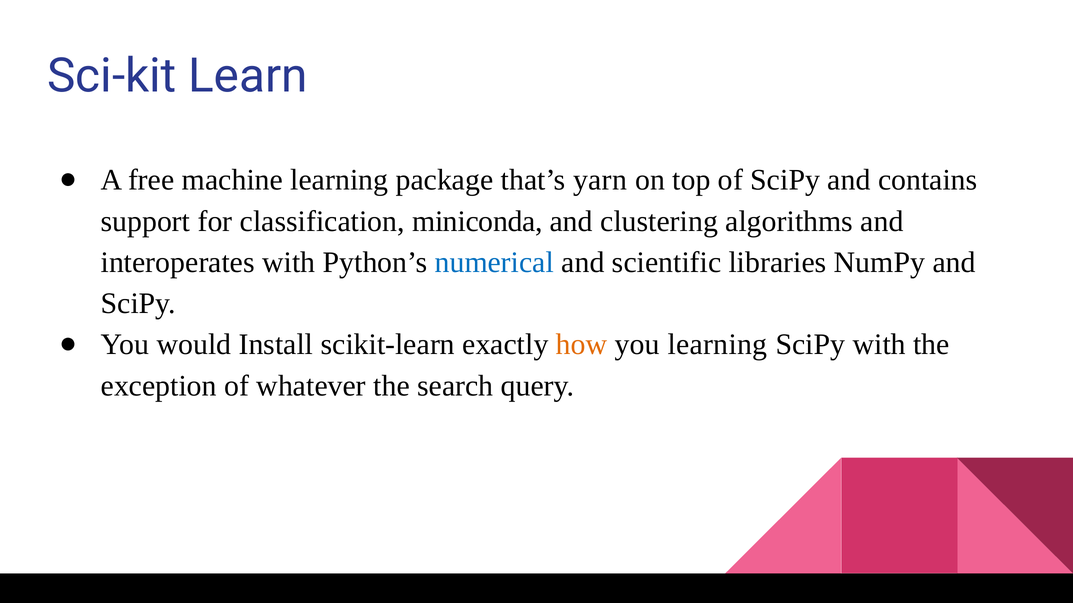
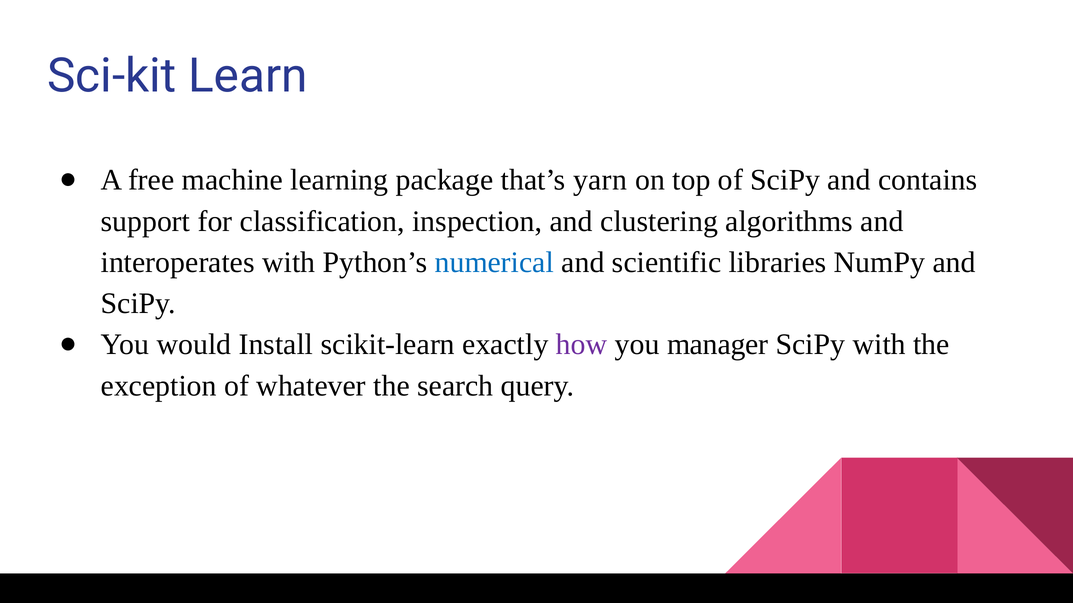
miniconda: miniconda -> inspection
how colour: orange -> purple
you learning: learning -> manager
